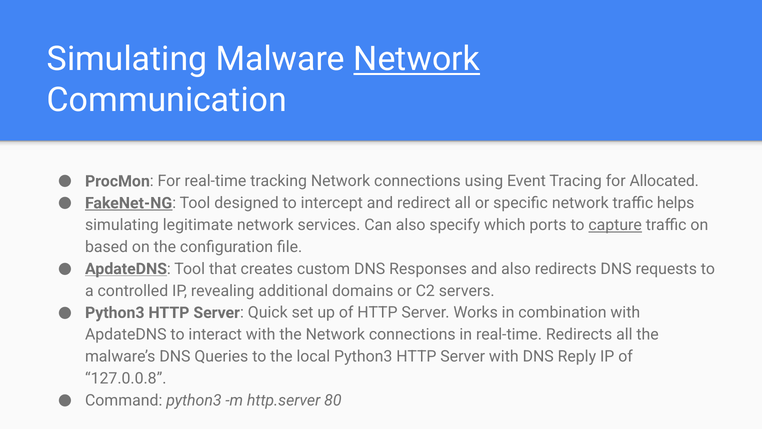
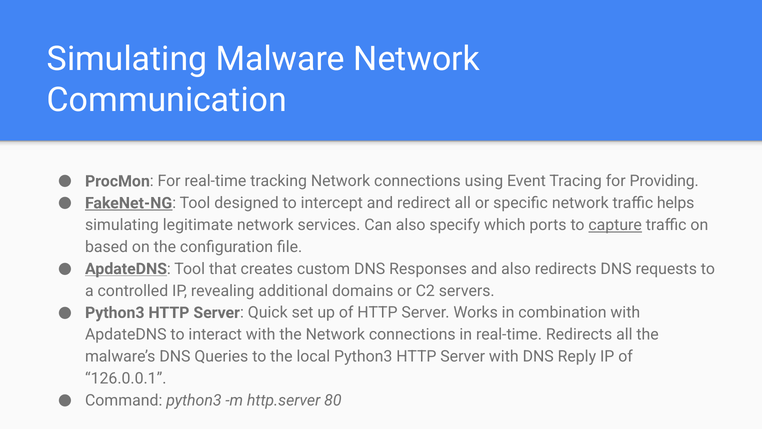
Network at (417, 59) underline: present -> none
Allocated: Allocated -> Providing
127.0.0.8: 127.0.0.8 -> 126.0.0.1
